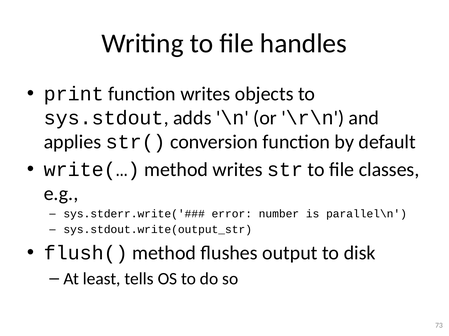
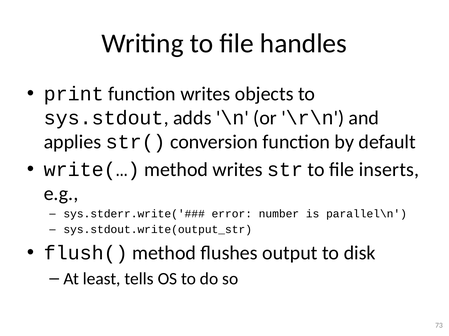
classes: classes -> inserts
